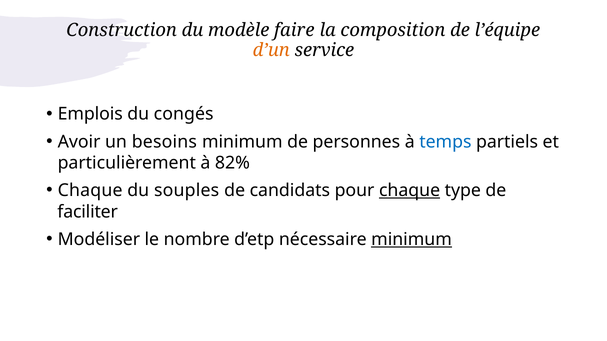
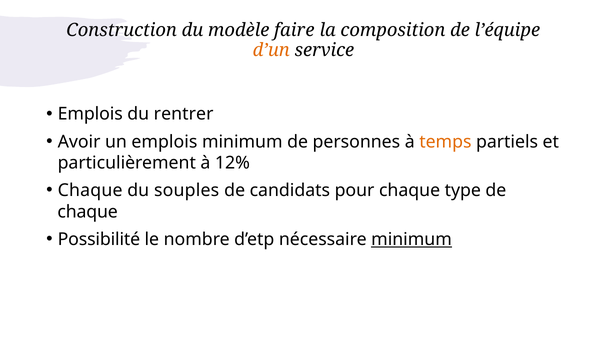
congés: congés -> rentrer
un besoins: besoins -> emplois
temps colour: blue -> orange
82%: 82% -> 12%
chaque at (410, 191) underline: present -> none
faciliter at (88, 212): faciliter -> chaque
Modéliser: Modéliser -> Possibilité
